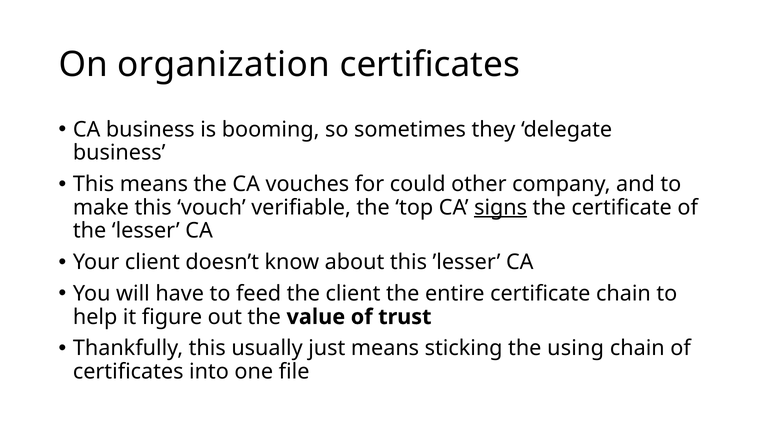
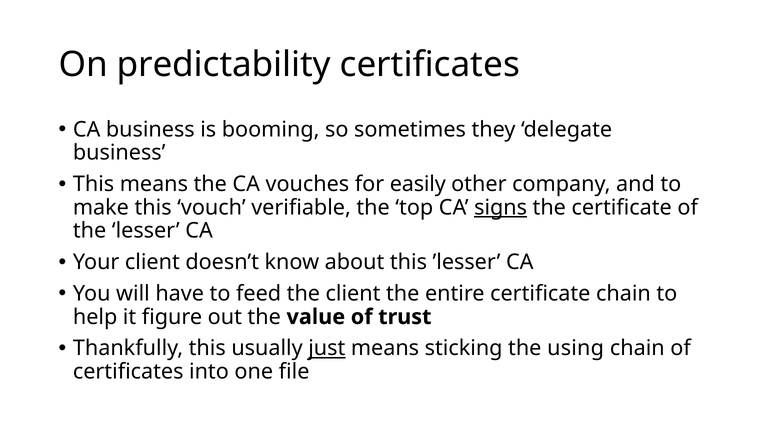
organization: organization -> predictability
could: could -> easily
just underline: none -> present
